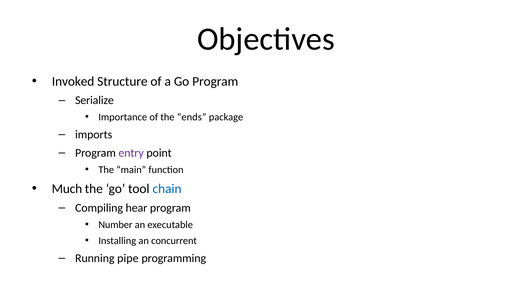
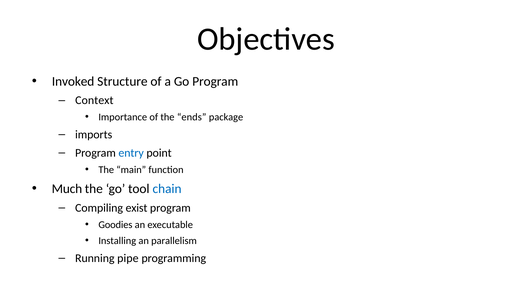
Serialize: Serialize -> Context
entry colour: purple -> blue
hear: hear -> exist
Number: Number -> Goodies
concurrent: concurrent -> parallelism
